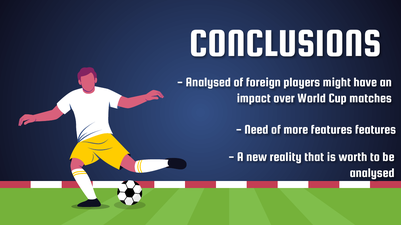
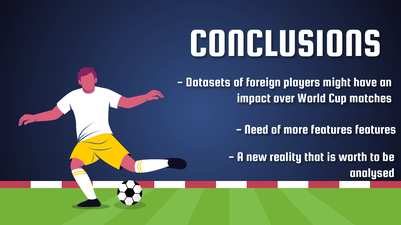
Analysed at (208, 82): Analysed -> Datasets
